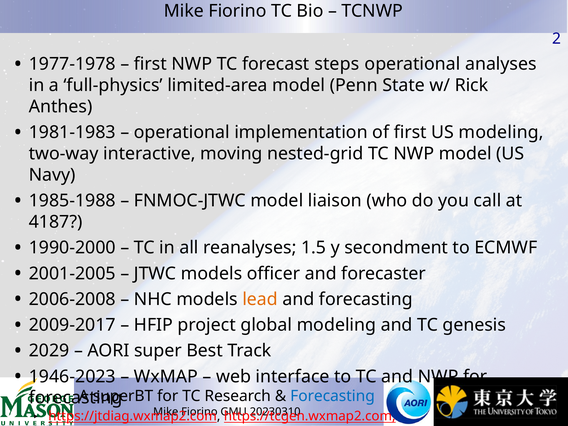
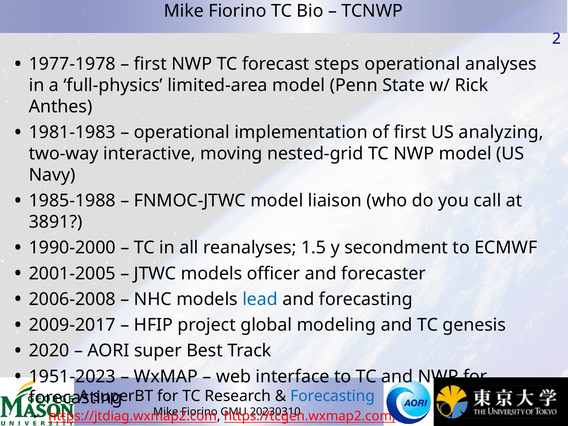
US modeling: modeling -> analyzing
4187: 4187 -> 3891
lead colour: orange -> blue
2029: 2029 -> 2020
1946-2023: 1946-2023 -> 1951-2023
